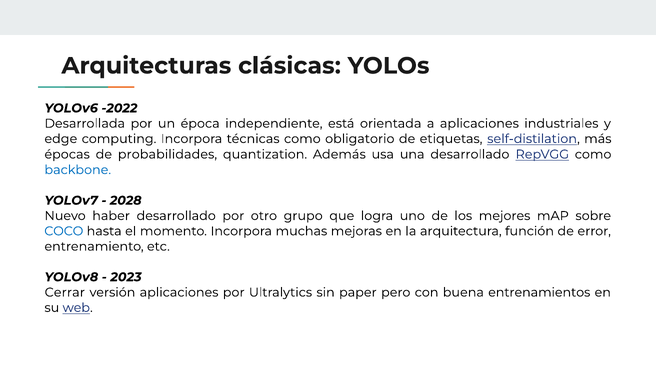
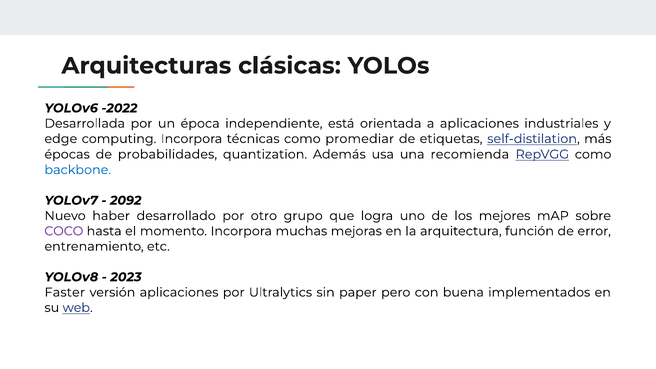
obligatorio: obligatorio -> promediar
una desarrollado: desarrollado -> recomienda
2028: 2028 -> 2092
COCO colour: blue -> purple
Cerrar: Cerrar -> Faster
entrenamientos: entrenamientos -> implementados
